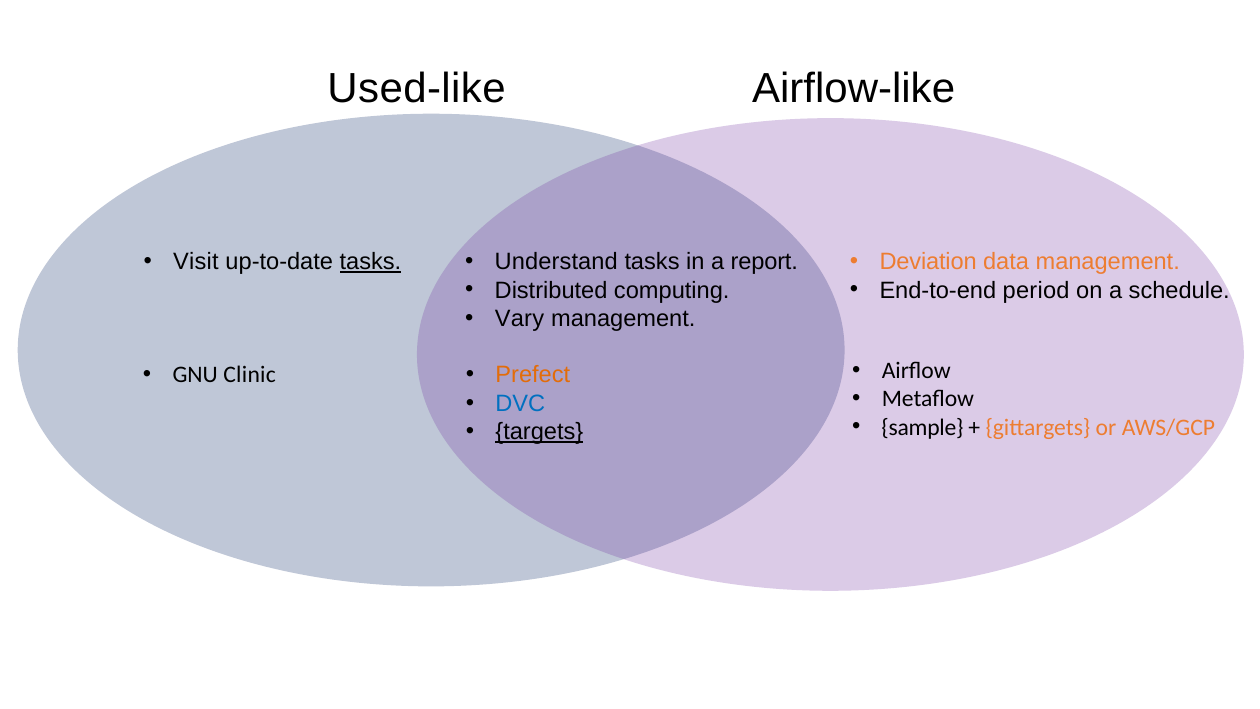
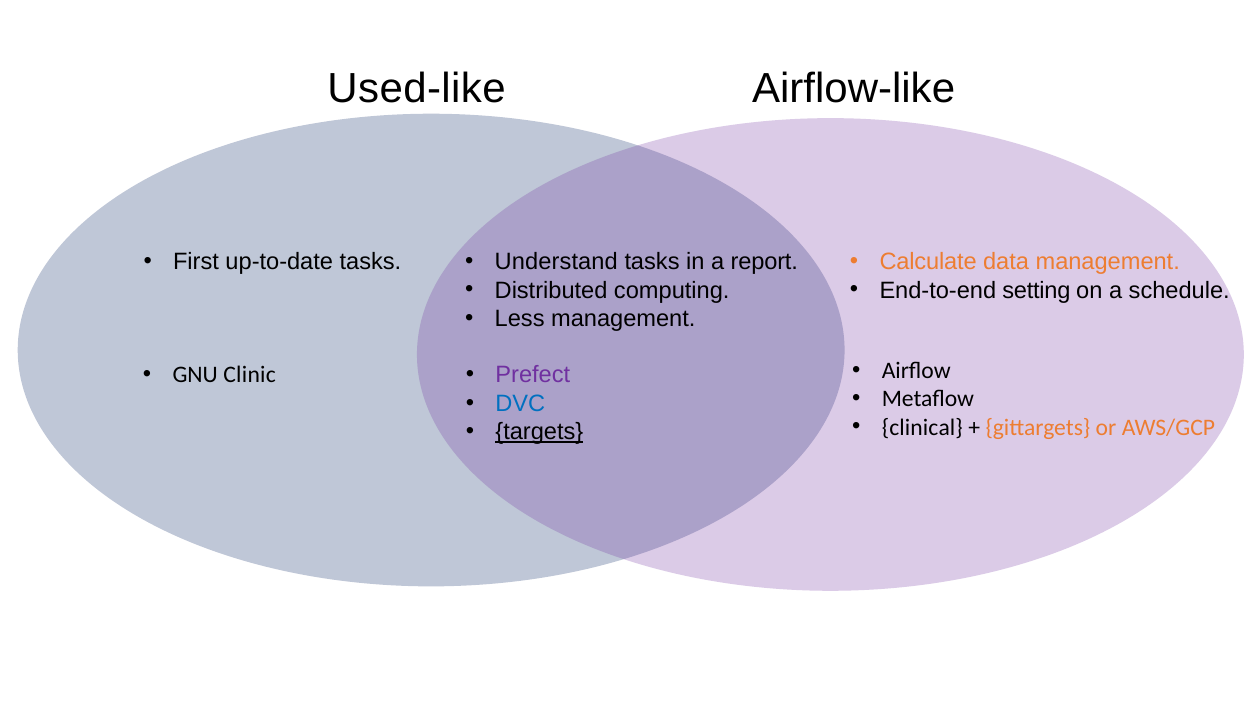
Visit: Visit -> First
tasks at (370, 262) underline: present -> none
Deviation: Deviation -> Calculate
period: period -> setting
Vary: Vary -> Less
Prefect colour: orange -> purple
sample: sample -> clinical
